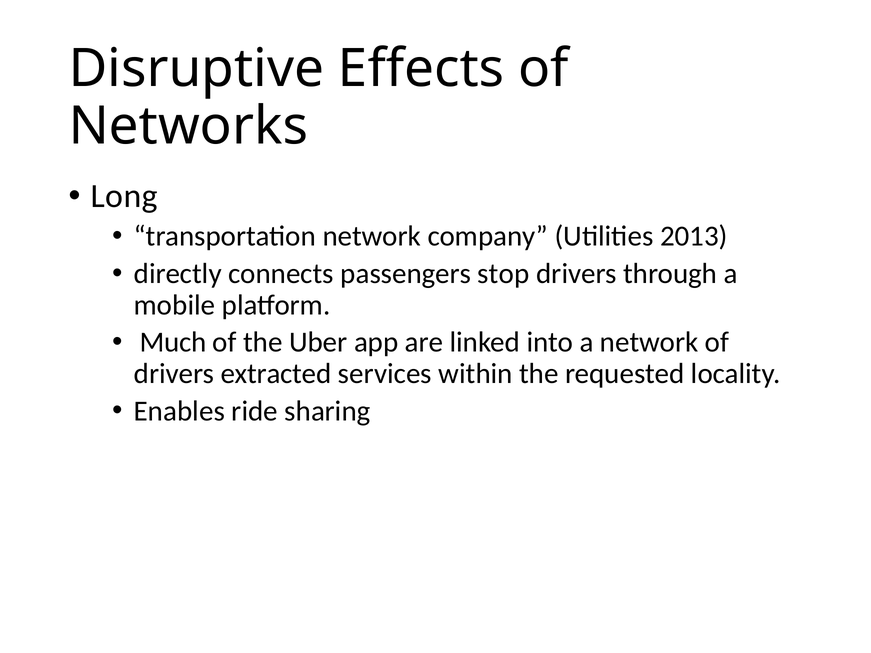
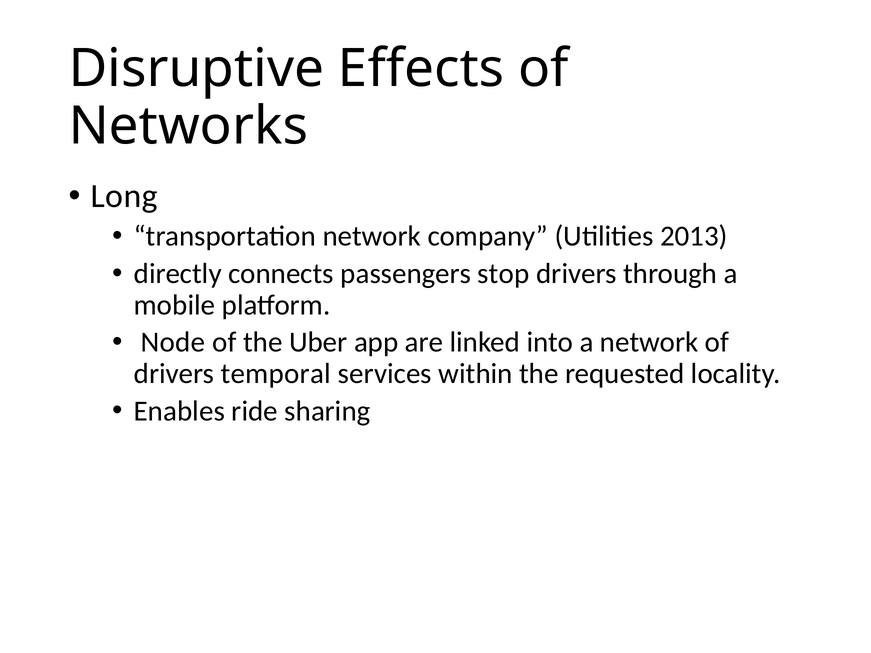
Much: Much -> Node
extracted: extracted -> temporal
